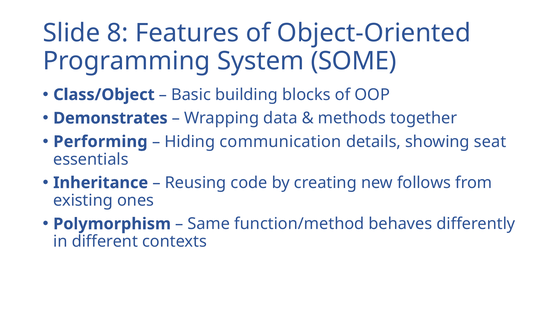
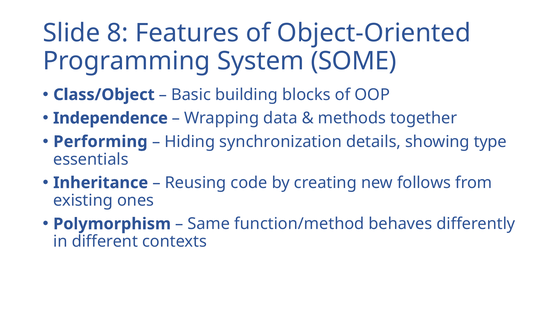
Demonstrates: Demonstrates -> Independence
communication: communication -> synchronization
seat: seat -> type
